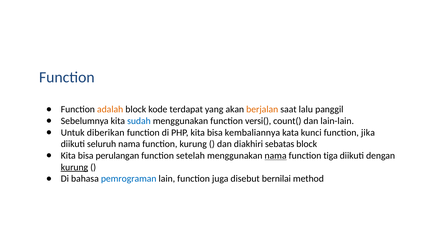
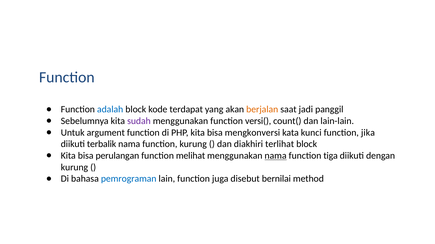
adalah colour: orange -> blue
lalu: lalu -> jadi
sudah colour: blue -> purple
diberikan: diberikan -> argument
kembaliannya: kembaliannya -> mengkonversi
seluruh: seluruh -> terbalik
sebatas: sebatas -> terlihat
setelah: setelah -> melihat
kurung at (74, 168) underline: present -> none
